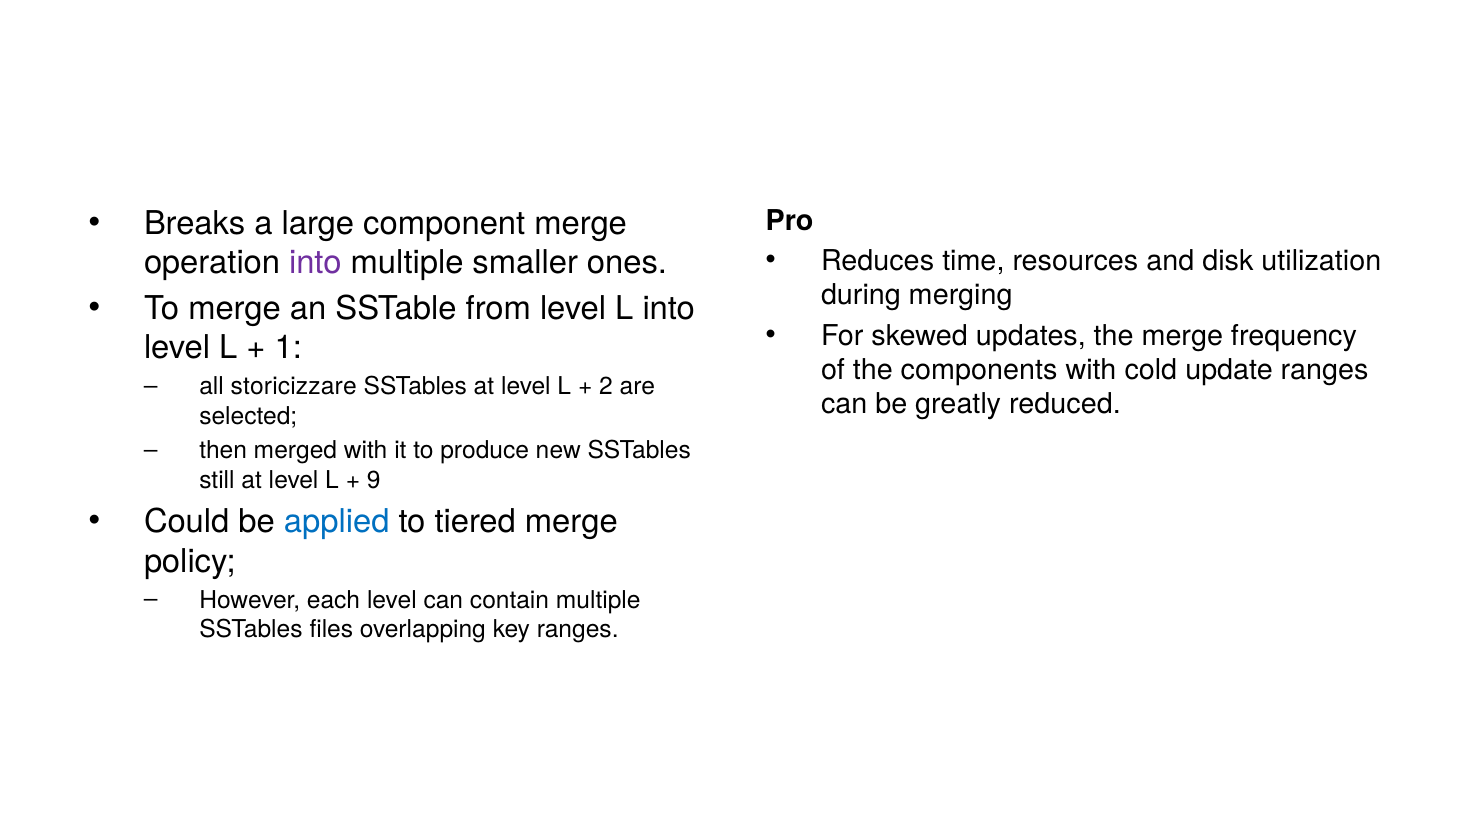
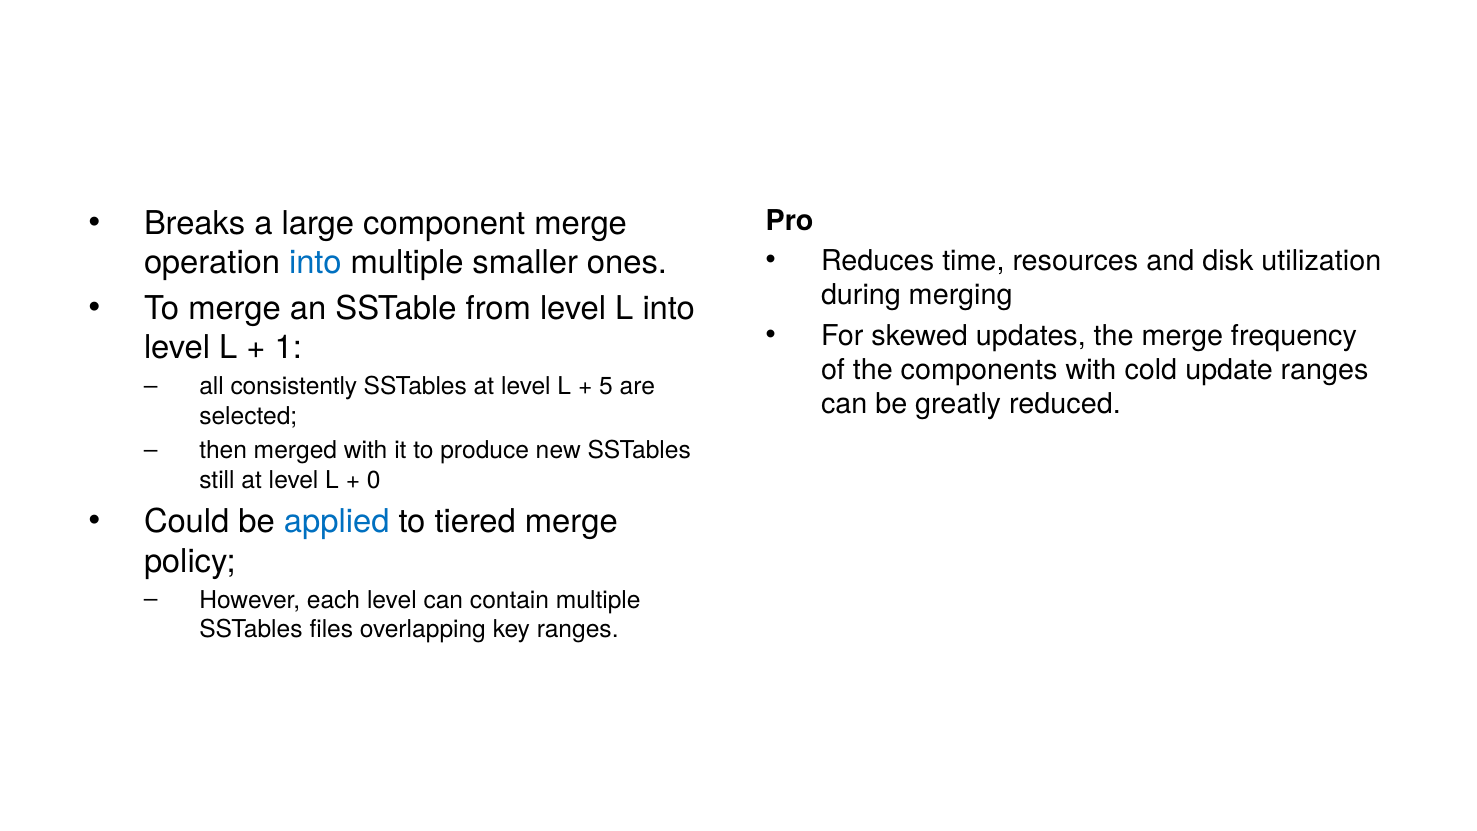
into at (315, 263) colour: purple -> blue
storicizzare: storicizzare -> consistently
2: 2 -> 5
9: 9 -> 0
